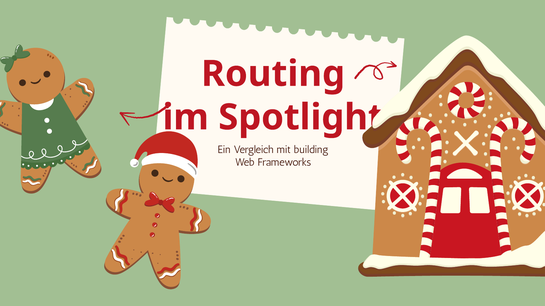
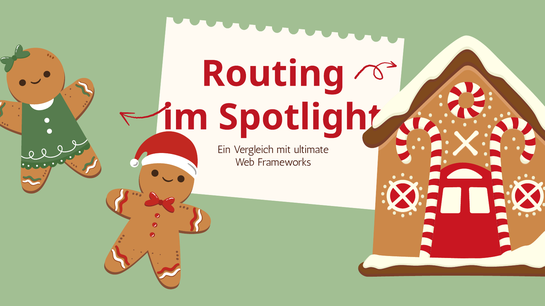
building: building -> ultimate
